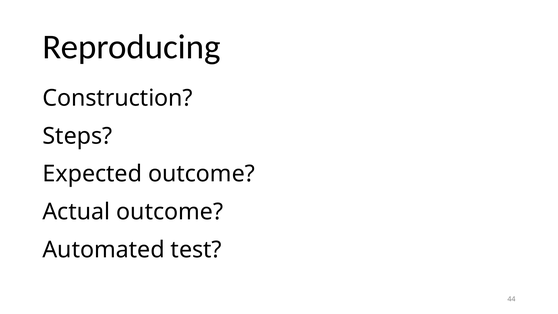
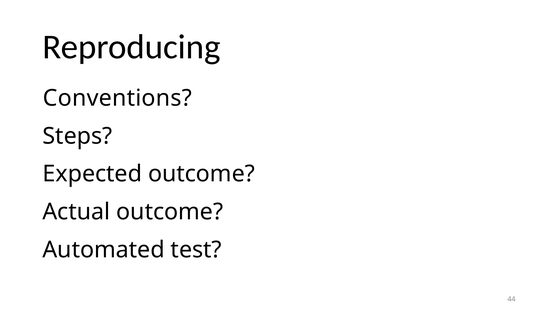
Construction: Construction -> Conventions
